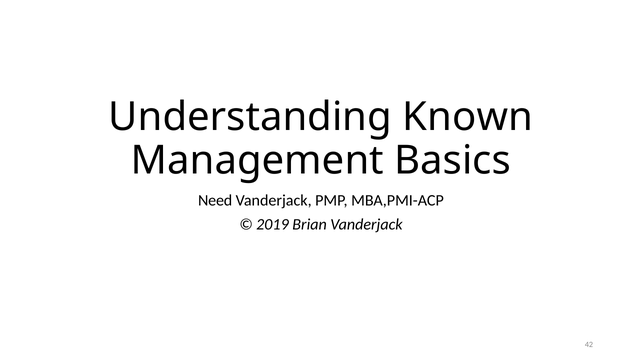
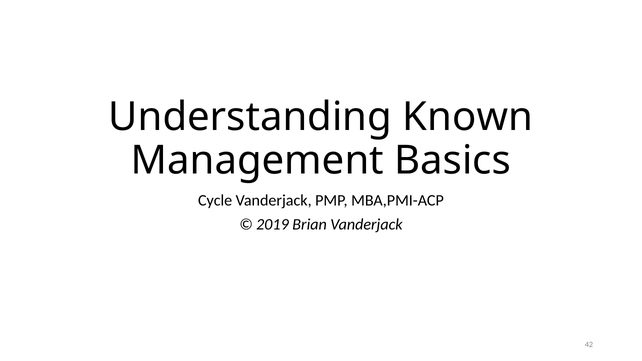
Need: Need -> Cycle
